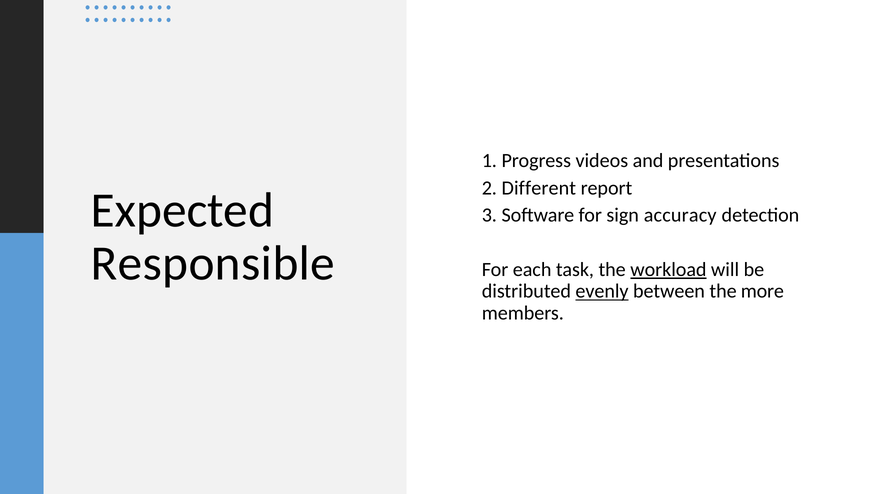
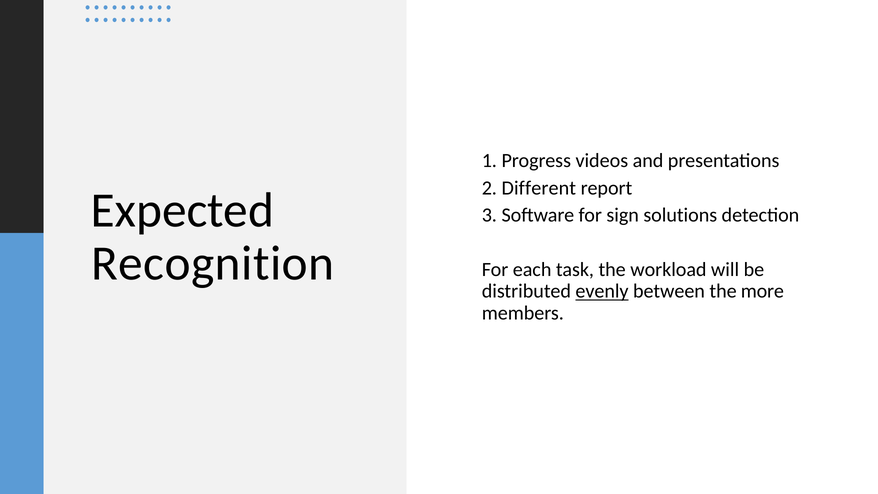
accuracy: accuracy -> solutions
Responsible: Responsible -> Recognition
workload underline: present -> none
